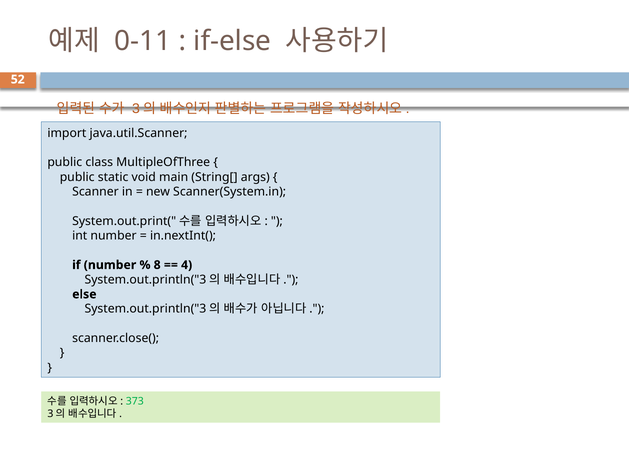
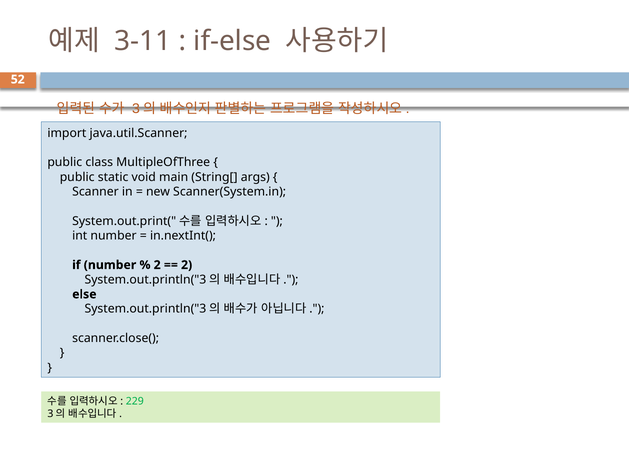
0-11: 0-11 -> 3-11
8 at (157, 265): 8 -> 2
4 at (187, 265): 4 -> 2
373: 373 -> 229
